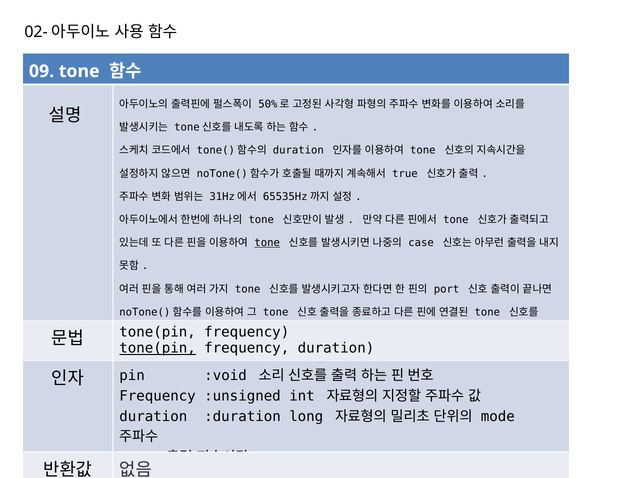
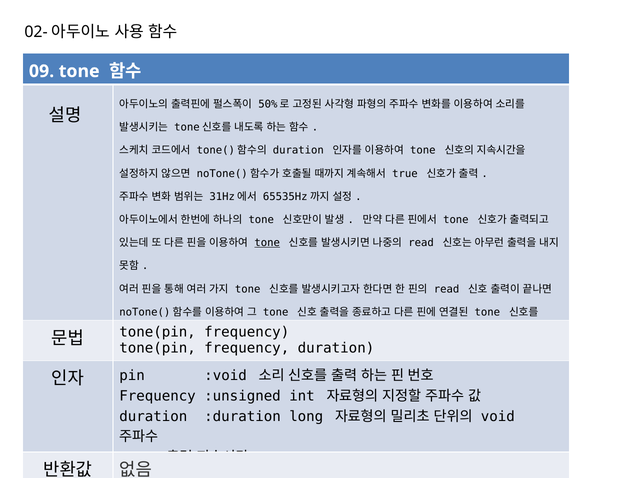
case at (421, 243): case -> read
port at (447, 289): port -> read
tone(pin at (158, 348) underline: present -> none
mode: mode -> void
